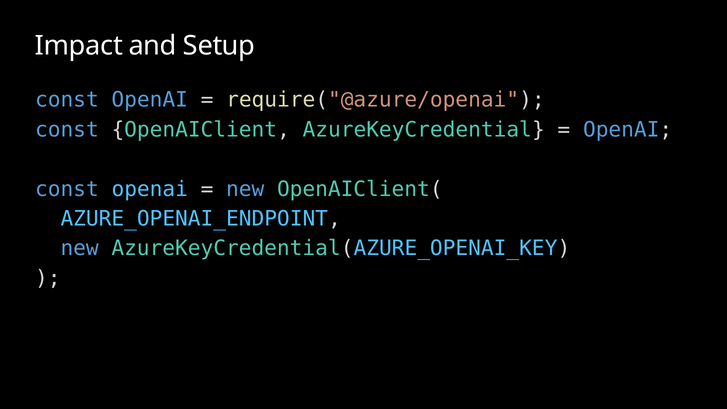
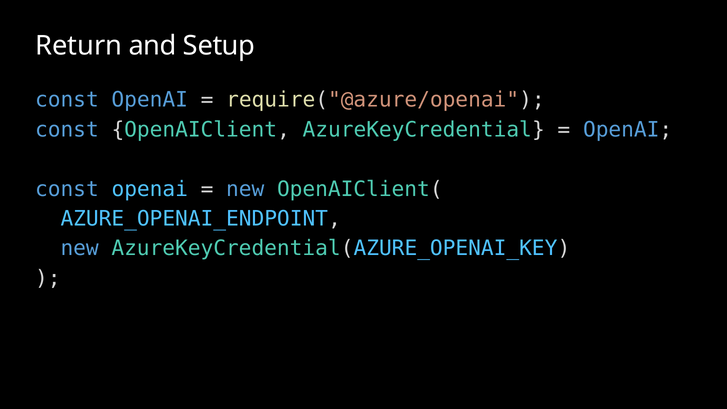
Impact: Impact -> Return
